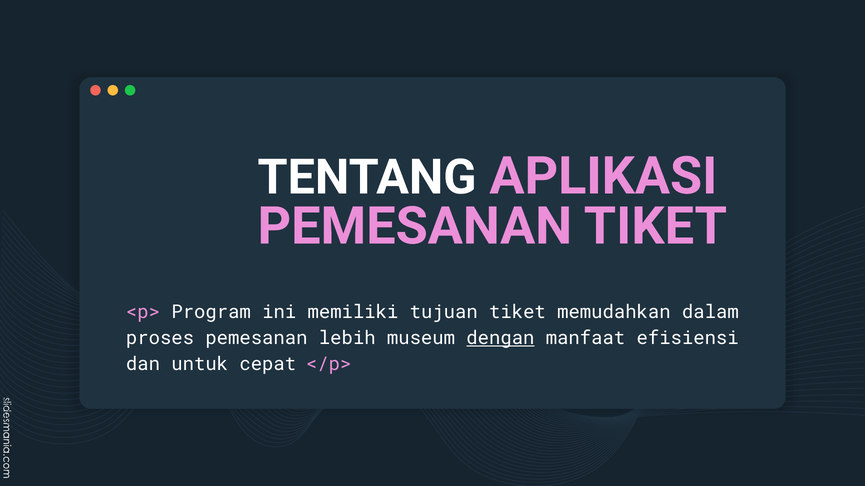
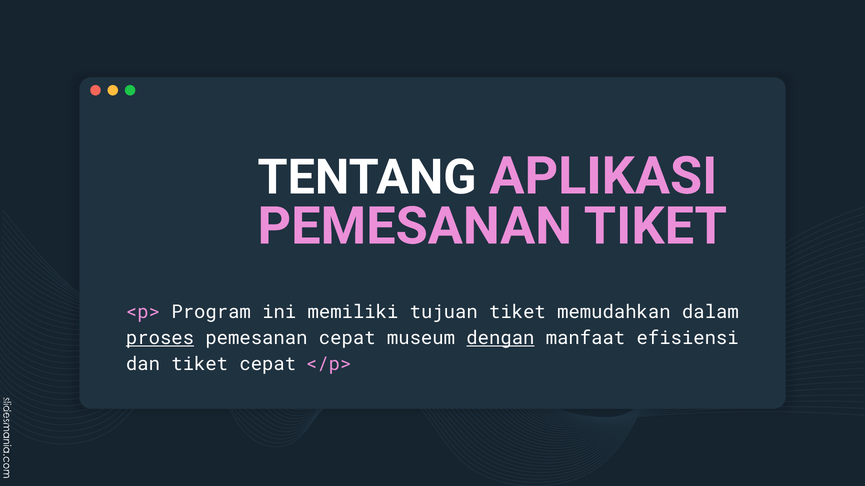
proses underline: none -> present
pemesanan lebih: lebih -> cepat
dan untuk: untuk -> tiket
